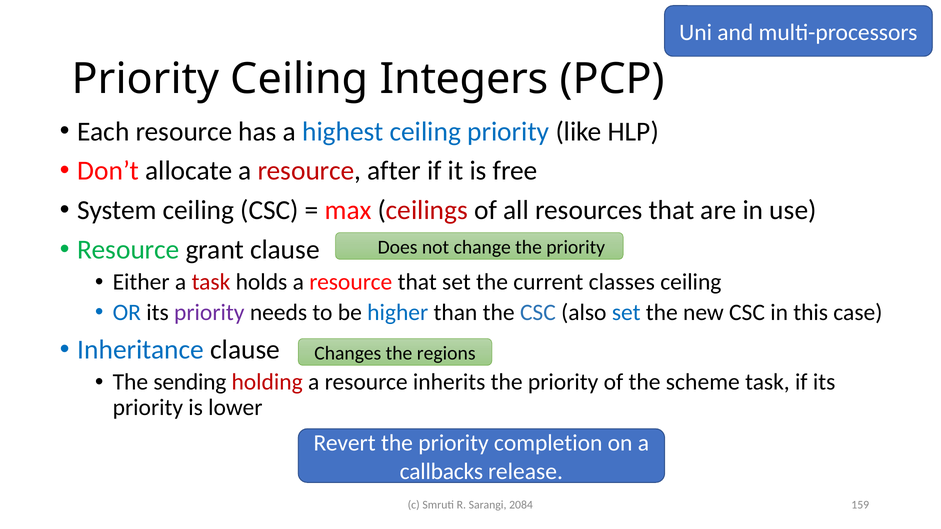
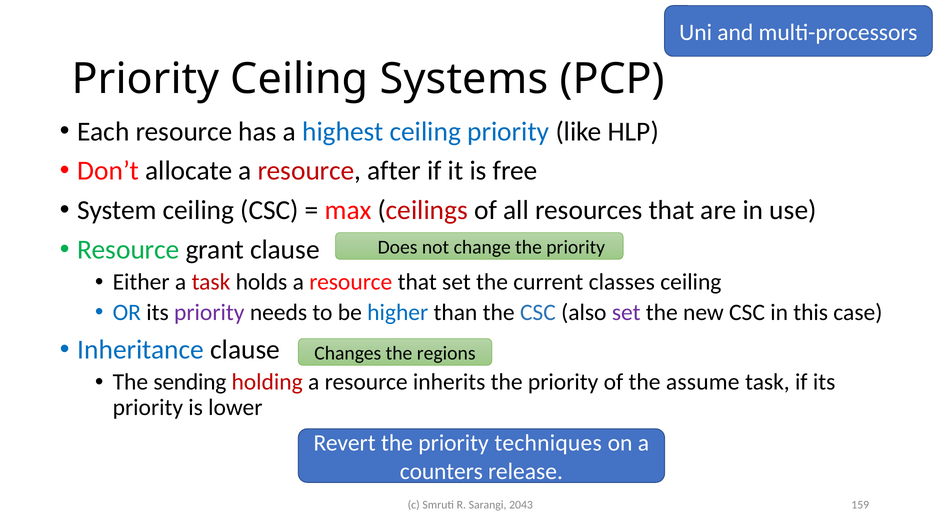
Integers: Integers -> Systems
set at (626, 313) colour: blue -> purple
scheme: scheme -> assume
completion: completion -> techniques
callbacks: callbacks -> counters
2084: 2084 -> 2043
